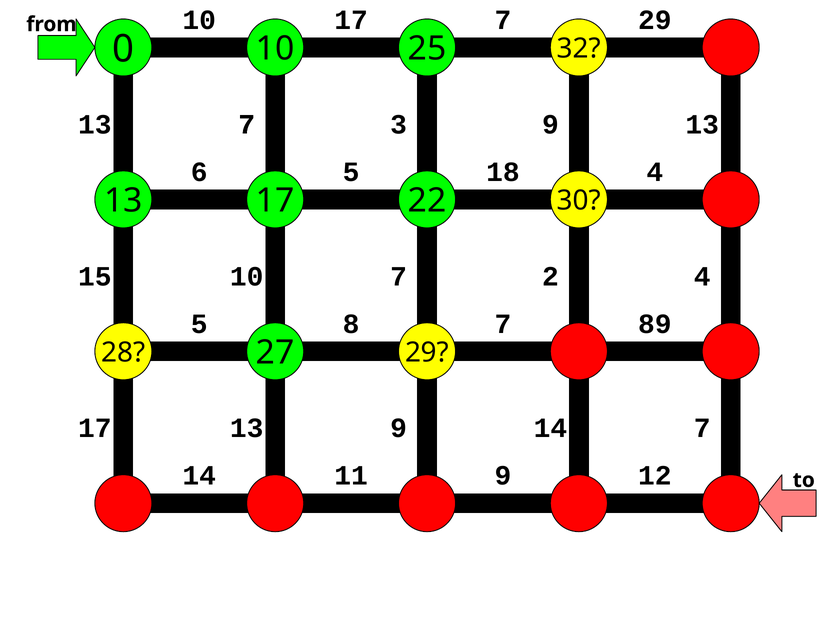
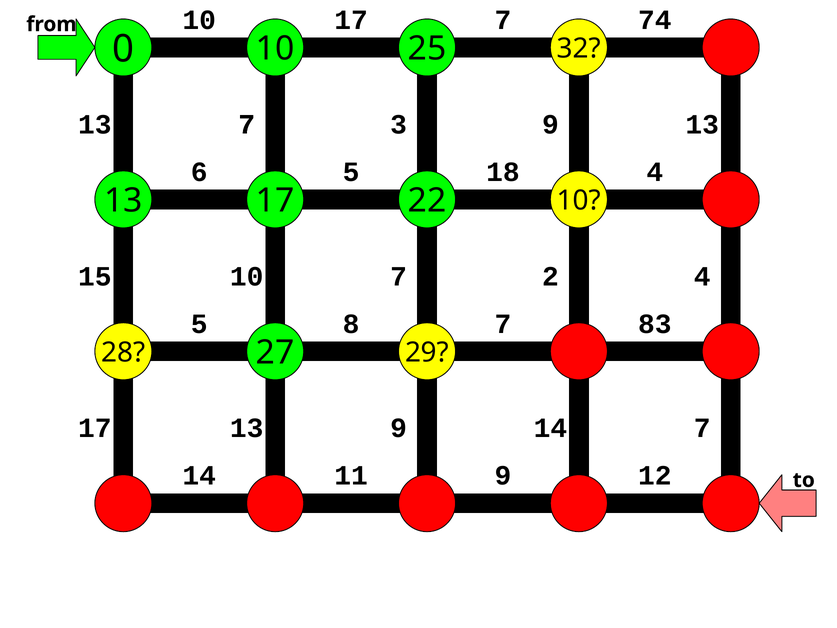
17 29: 29 -> 74
30 at (579, 200): 30 -> 10
89: 89 -> 83
